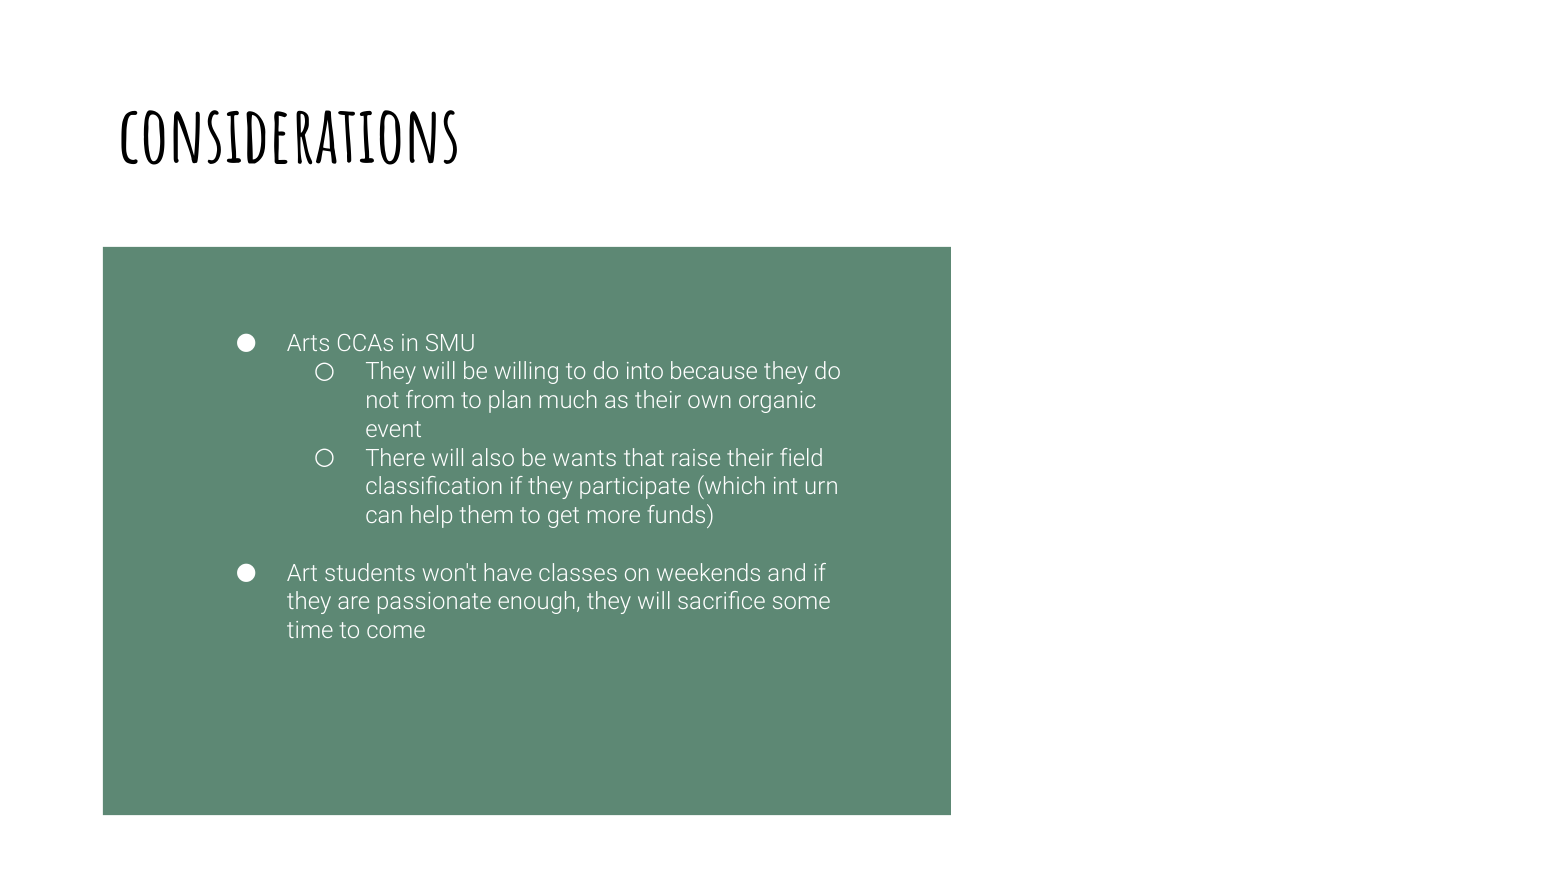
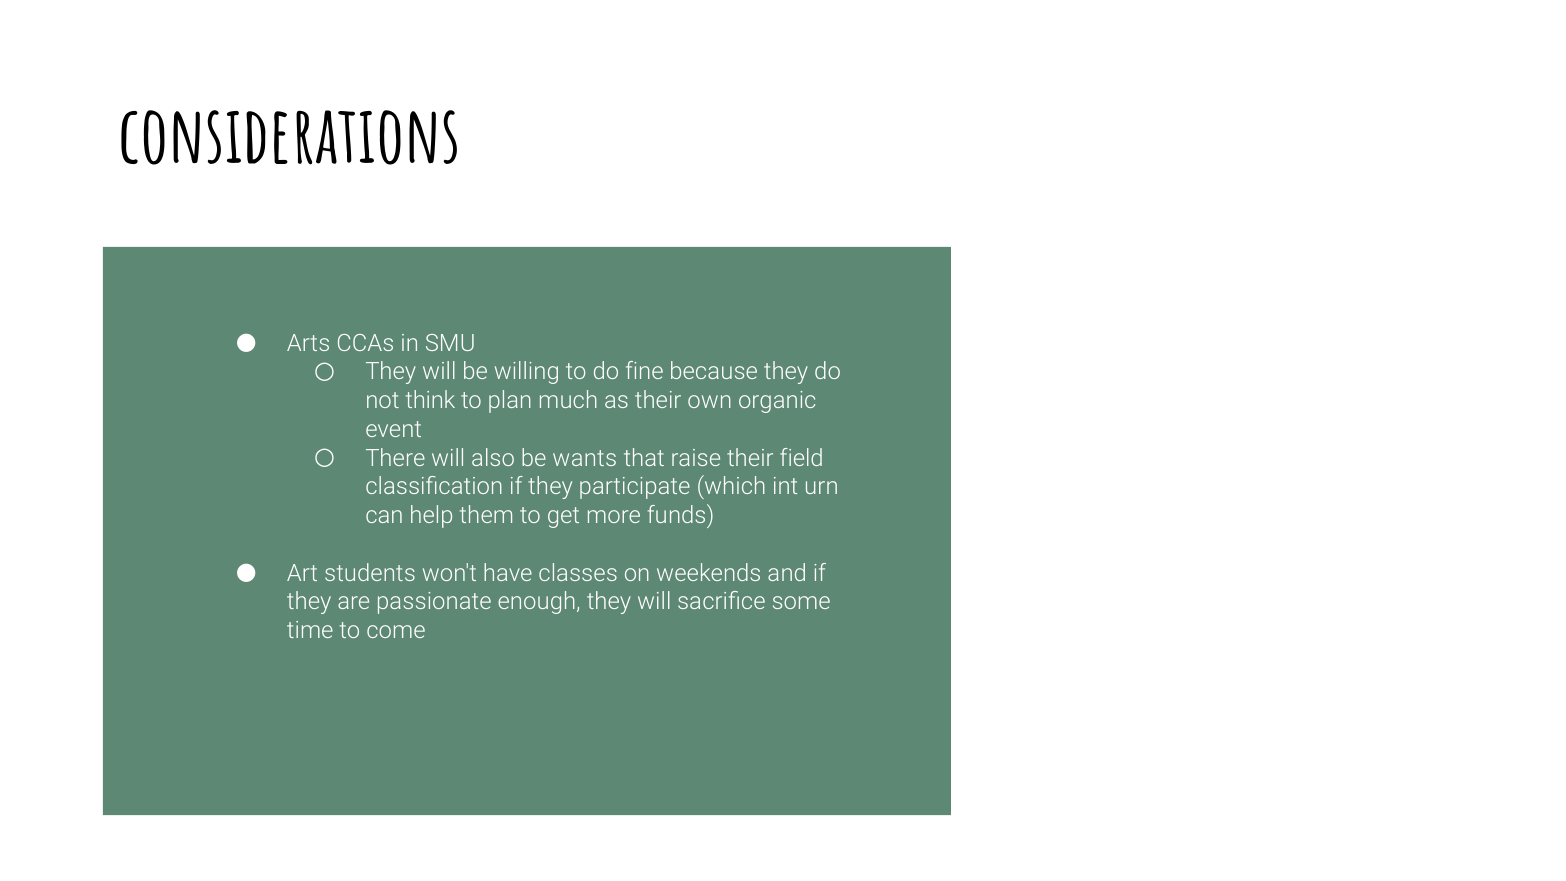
into: into -> fine
from: from -> think
